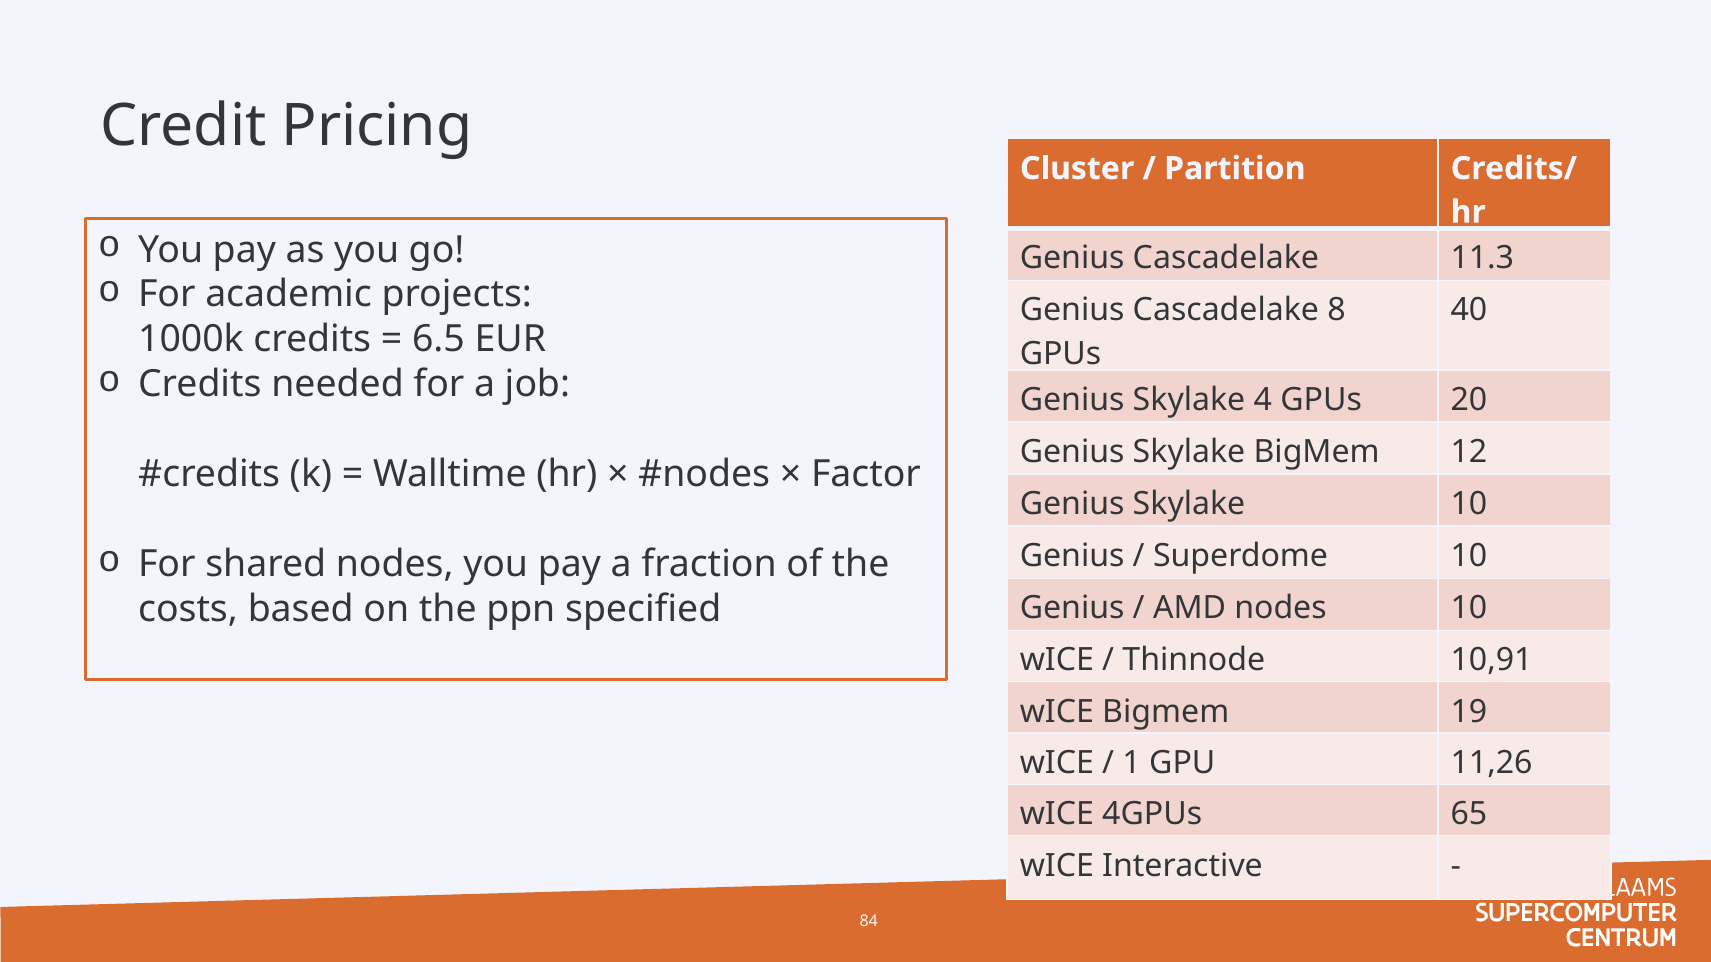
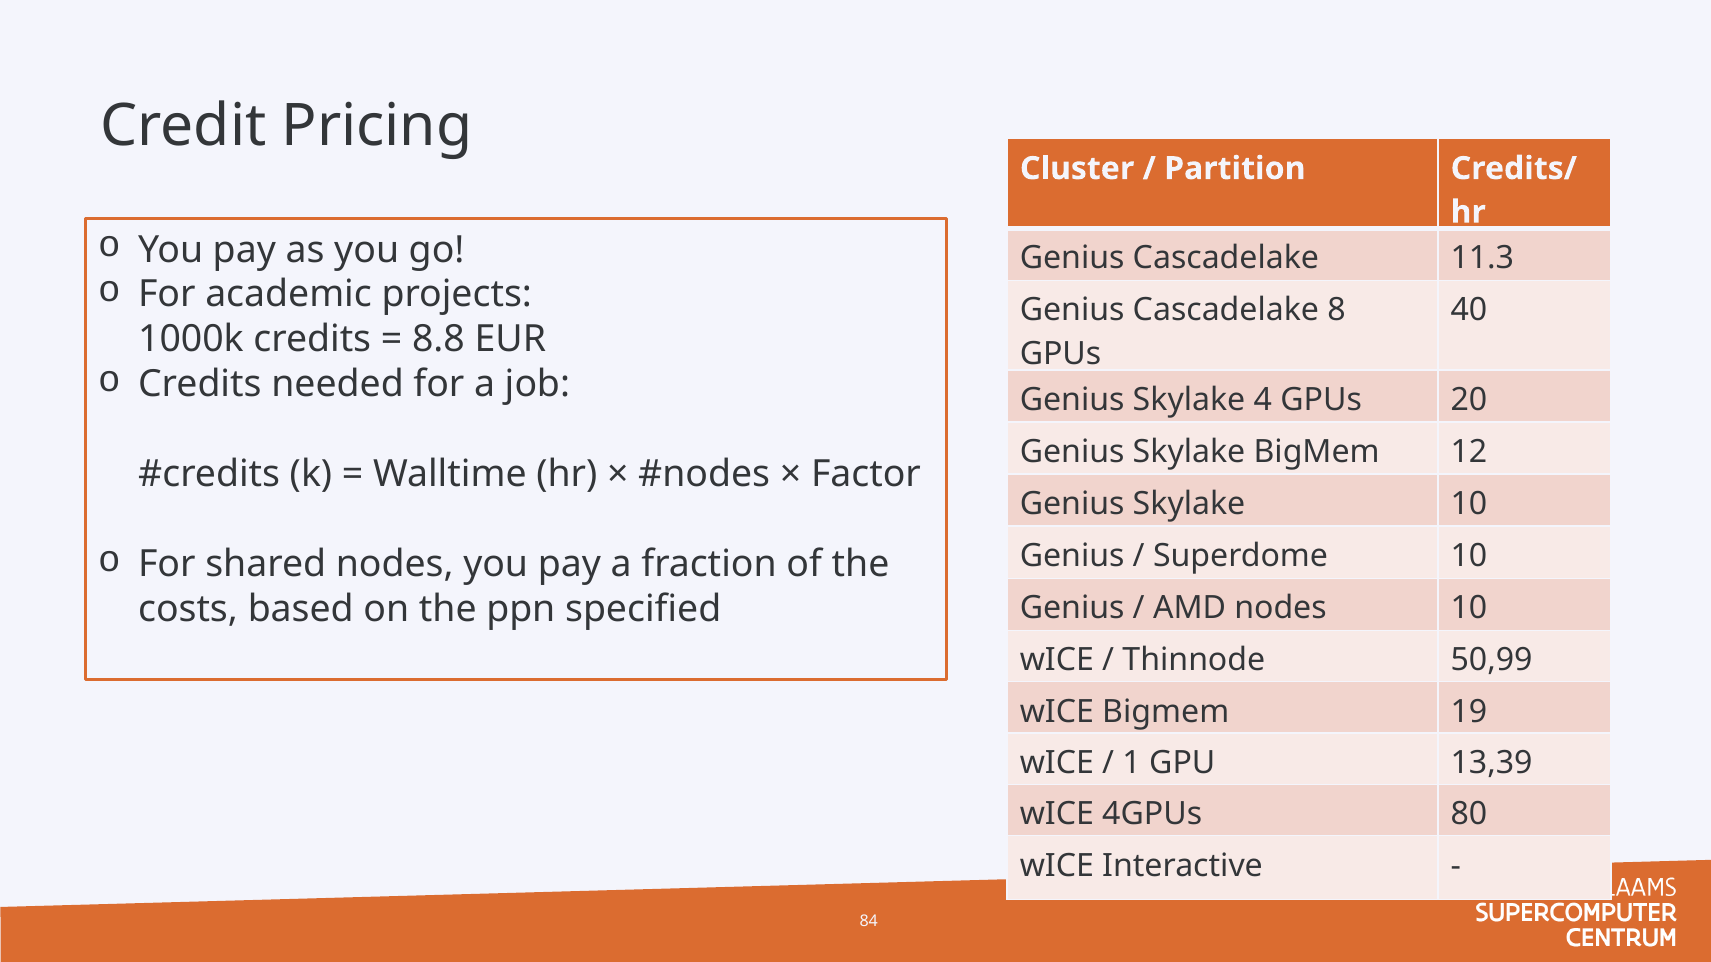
6.5: 6.5 -> 8.8
10,91: 10,91 -> 50,99
11,26: 11,26 -> 13,39
65: 65 -> 80
